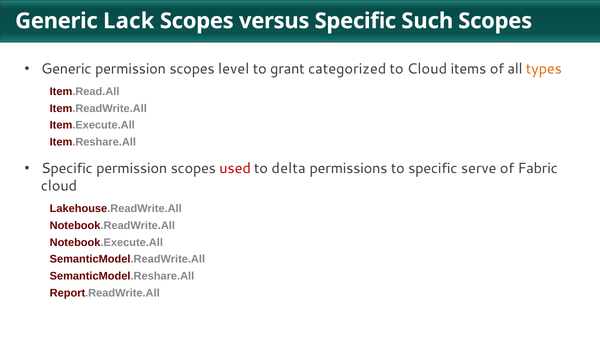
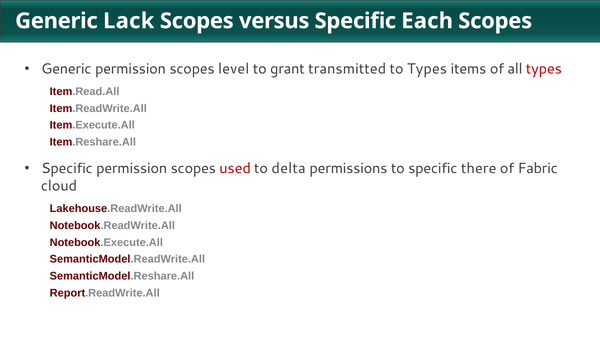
Such: Such -> Each
categorized: categorized -> transmitted
to Cloud: Cloud -> Types
types at (544, 69) colour: orange -> red
serve: serve -> there
